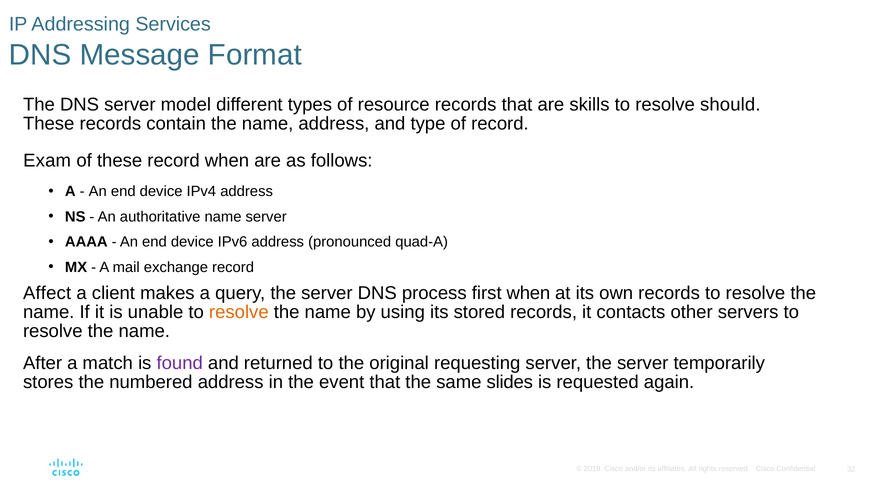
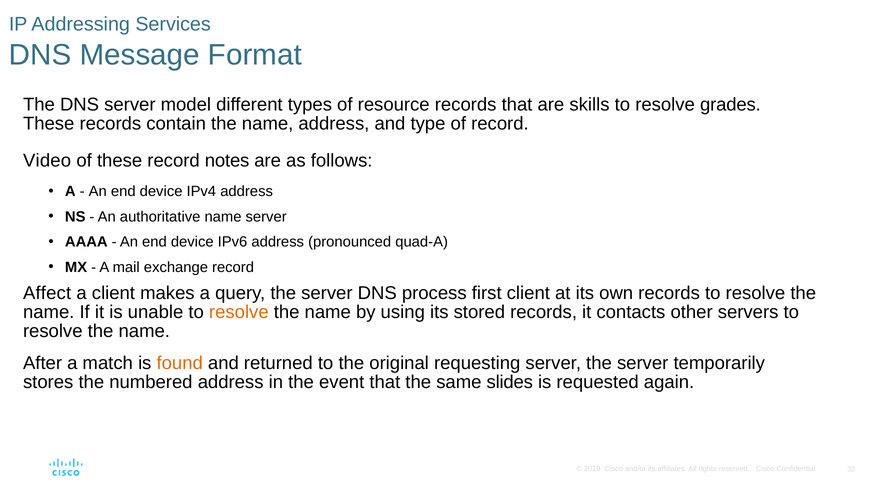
should: should -> grades
Exam: Exam -> Video
record when: when -> notes
first when: when -> client
found colour: purple -> orange
